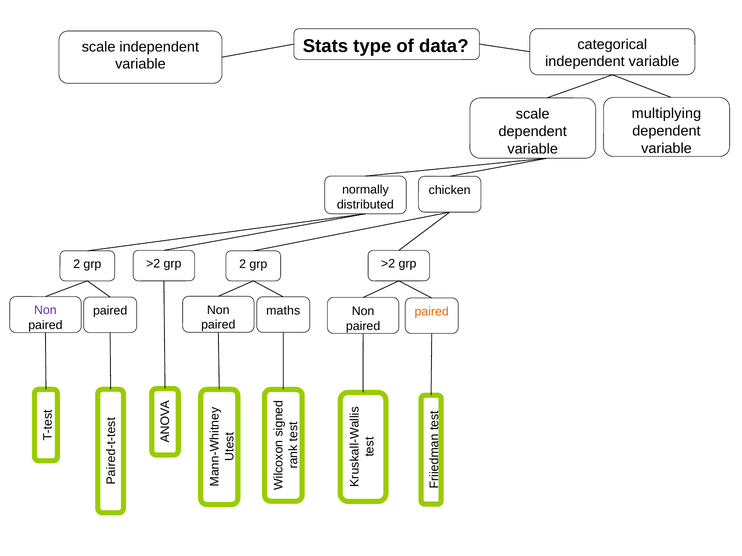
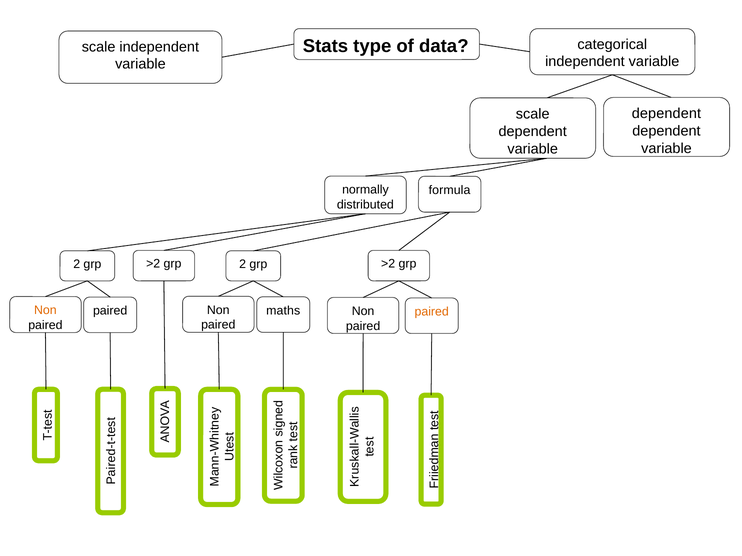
multiplying at (666, 114): multiplying -> dependent
chicken: chicken -> formula
Non at (45, 311) colour: purple -> orange
